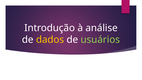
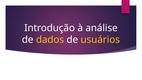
usuários colour: light green -> yellow
